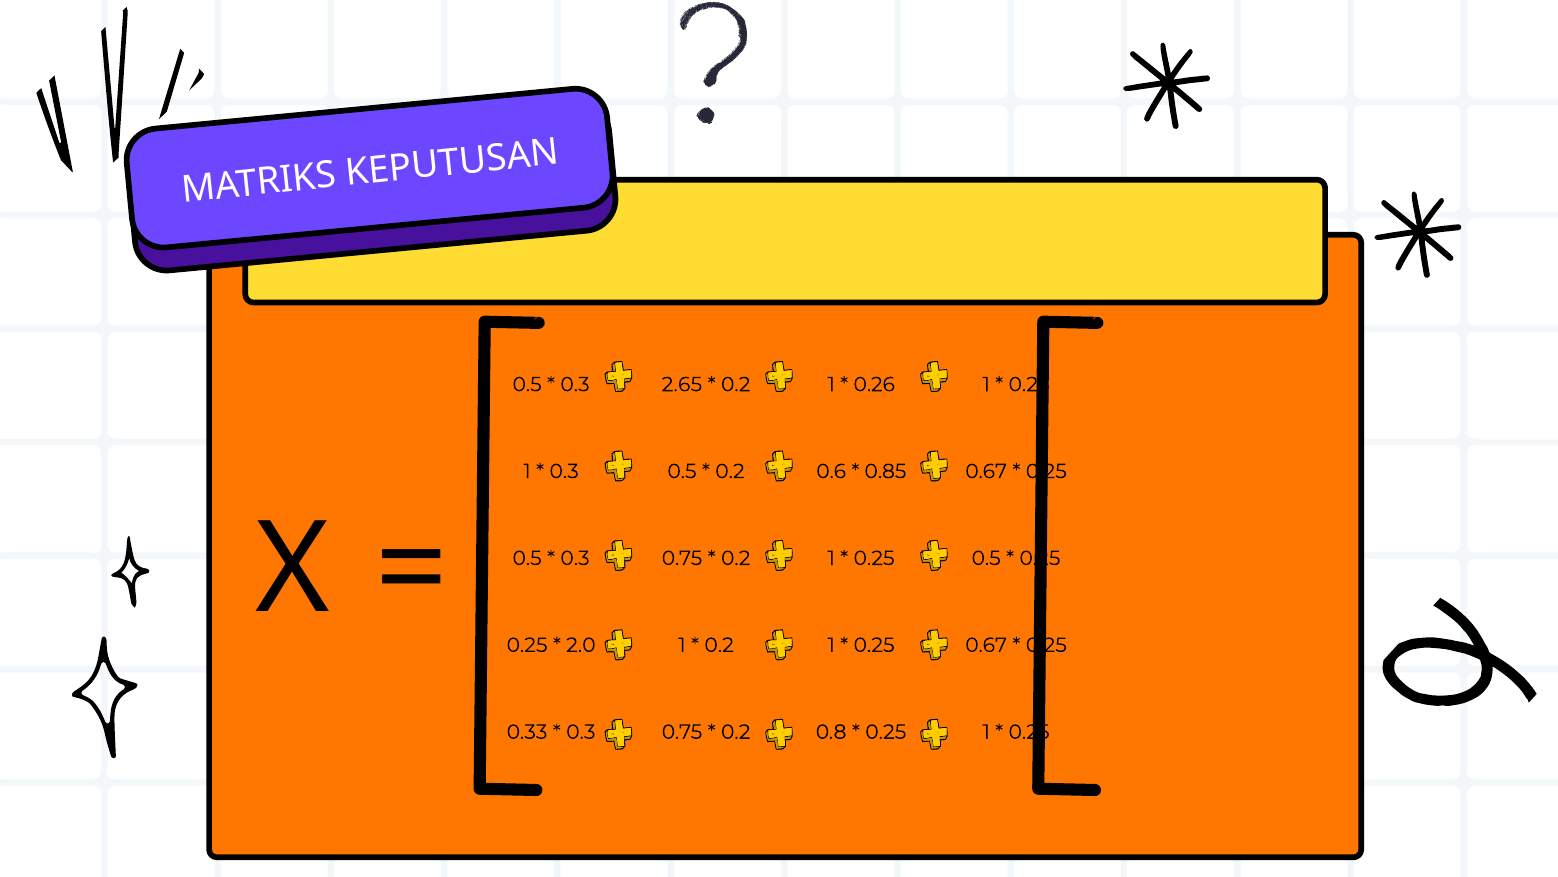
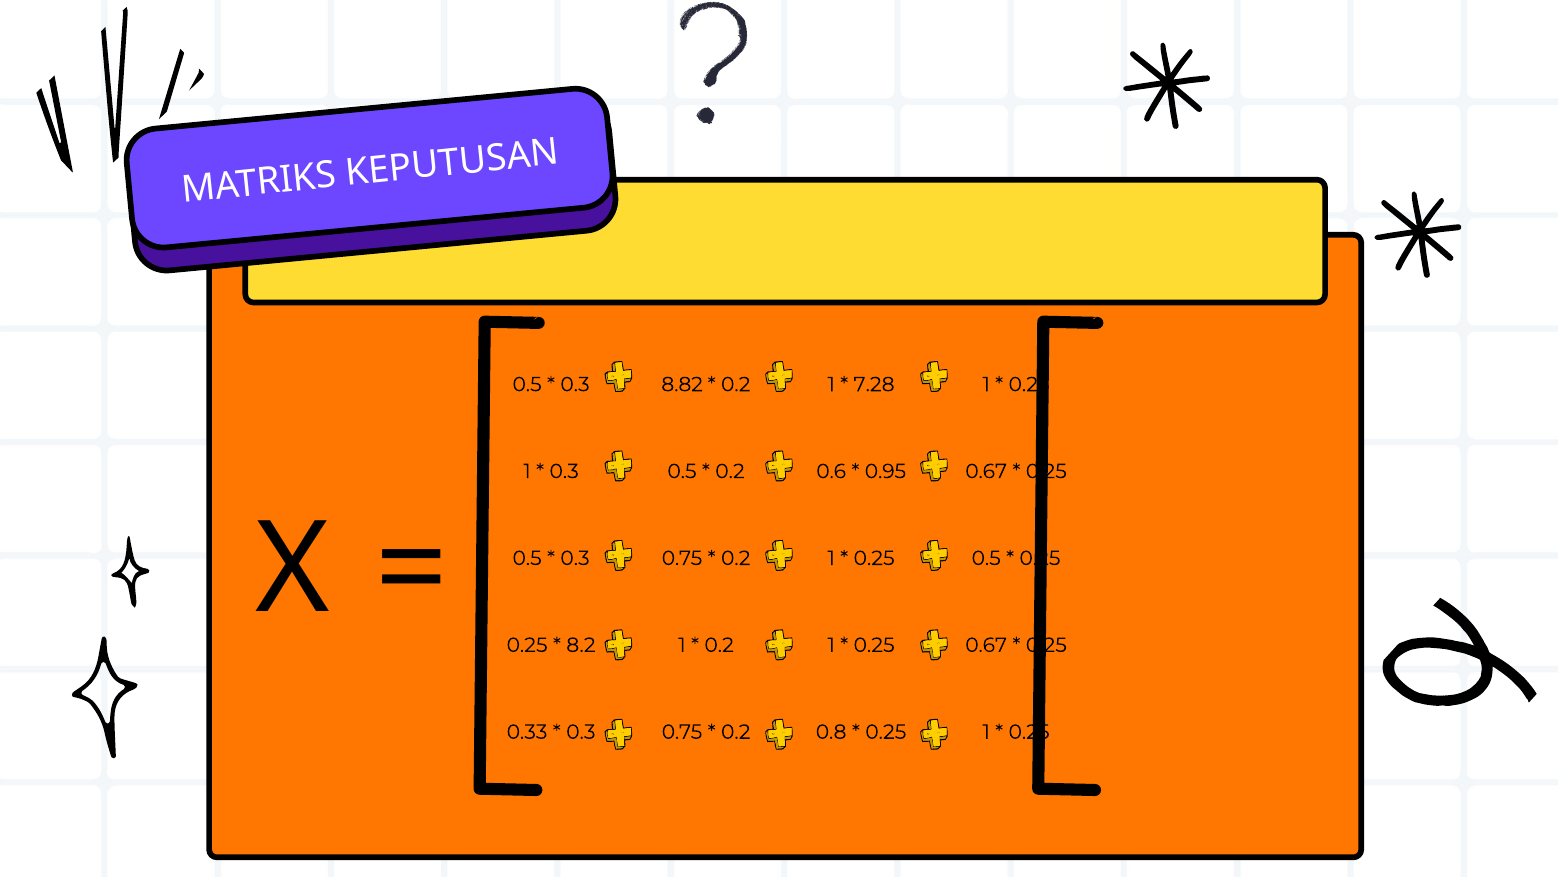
2.65: 2.65 -> 8.82
0.26: 0.26 -> 7.28
0.85: 0.85 -> 0.95
2.0: 2.0 -> 8.2
